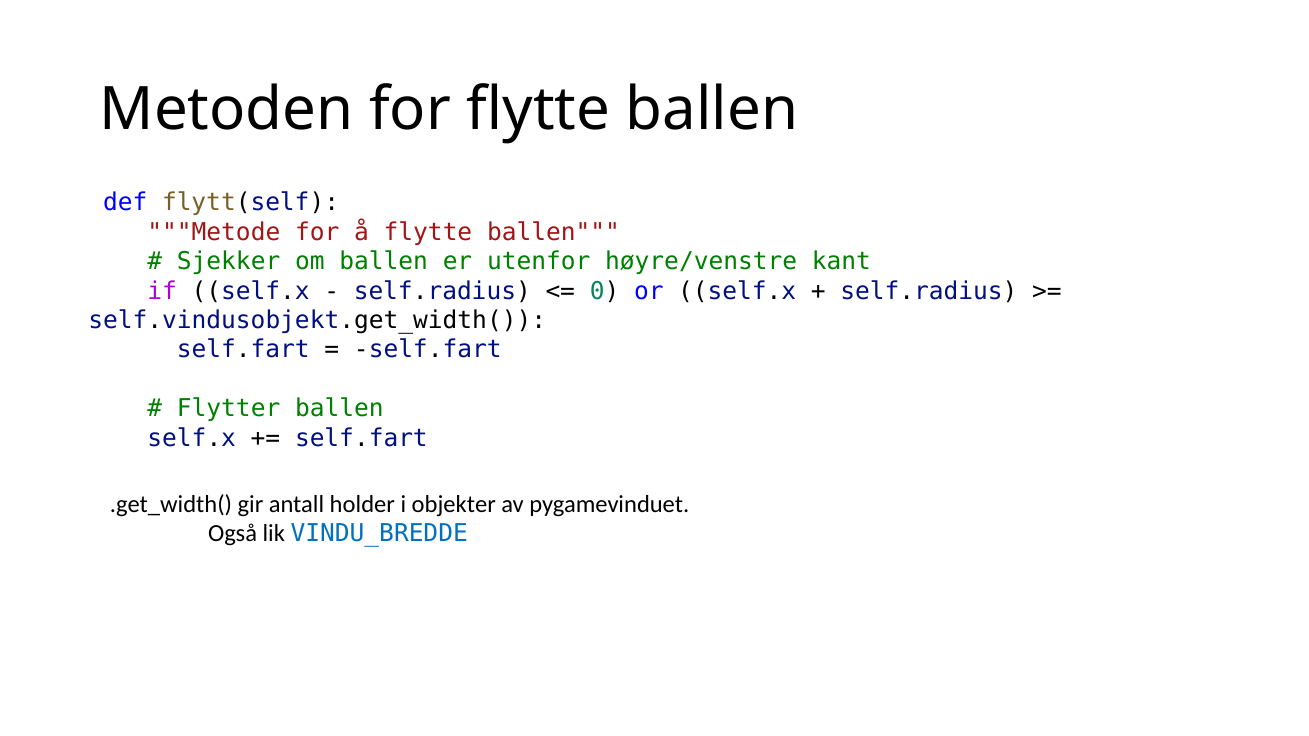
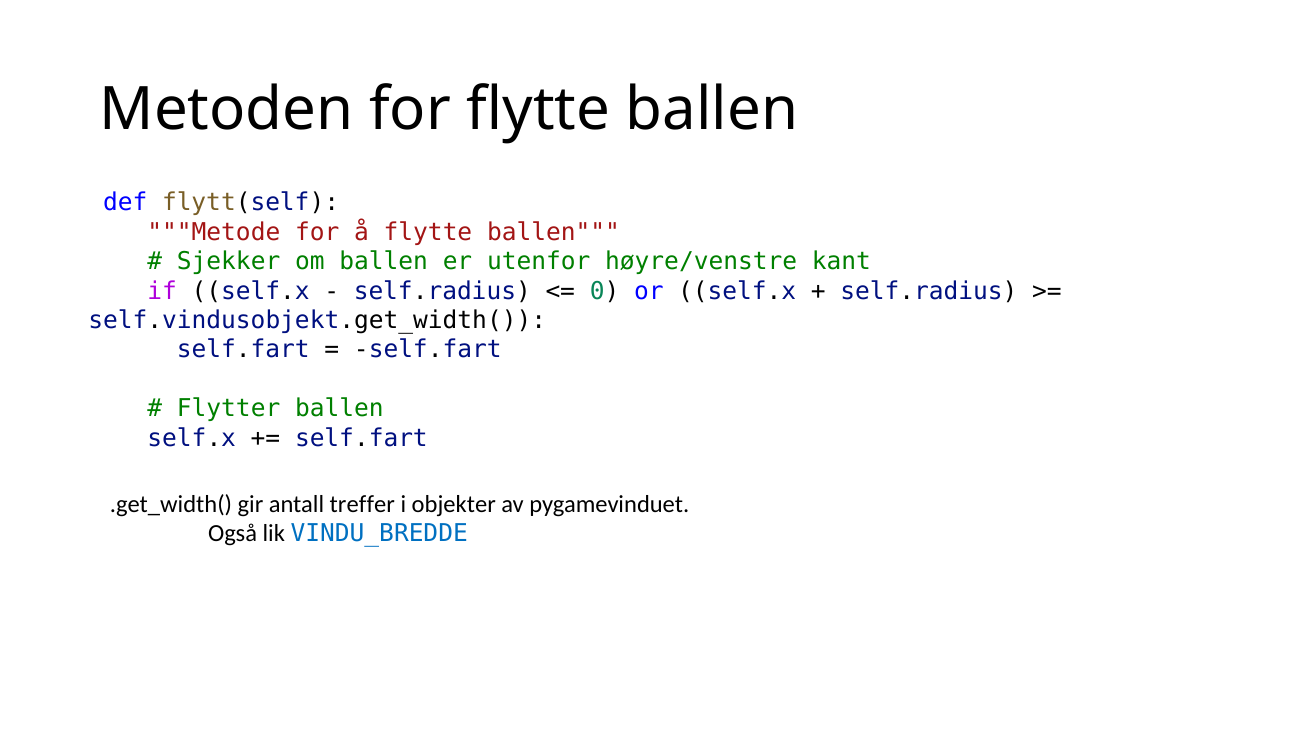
holder: holder -> treffer
